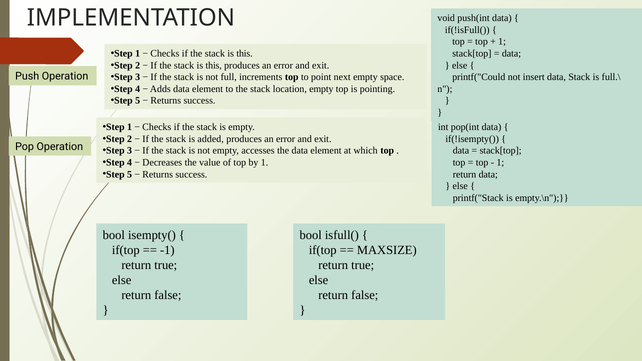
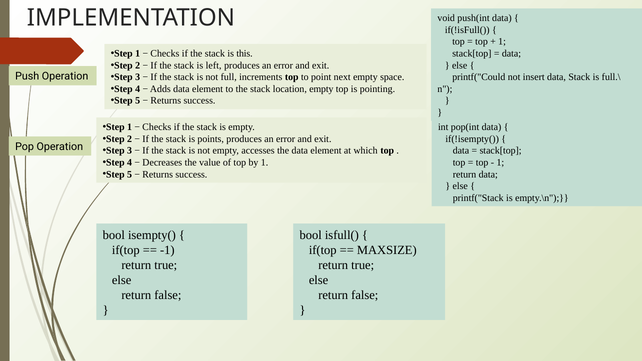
this at (214, 65): this -> left
added: added -> points
